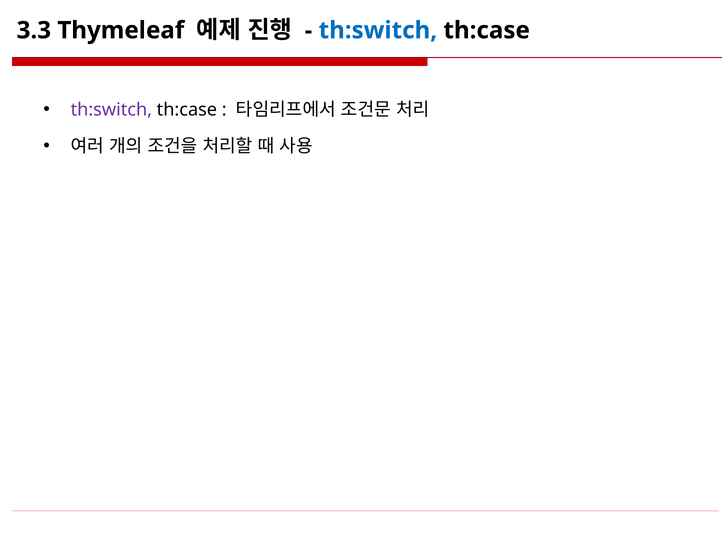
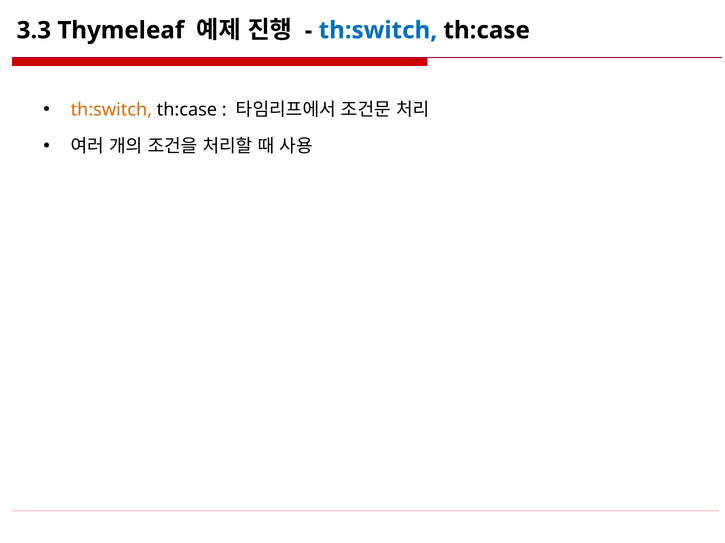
th:switch at (111, 110) colour: purple -> orange
